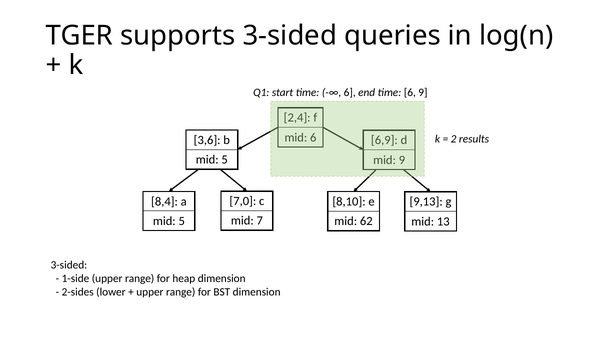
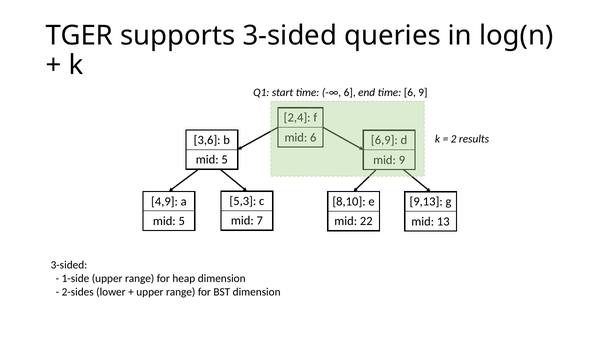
7,0: 7,0 -> 5,3
8,4: 8,4 -> 4,9
62: 62 -> 22
